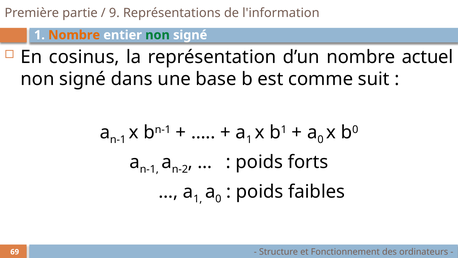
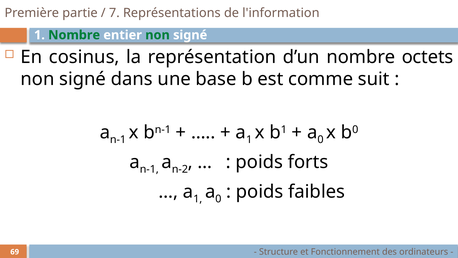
9: 9 -> 7
Nombre at (74, 35) colour: orange -> green
actuel: actuel -> octets
